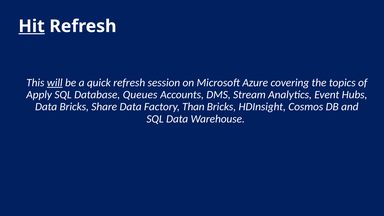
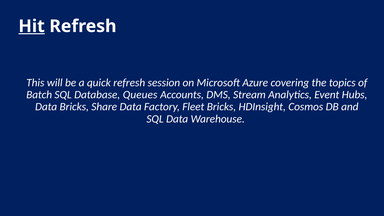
will underline: present -> none
Apply: Apply -> Batch
Than: Than -> Fleet
